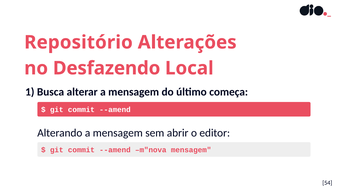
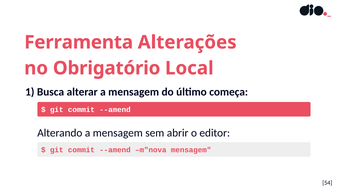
Repositório: Repositório -> Ferramenta
Desfazendo: Desfazendo -> Obrigatório
